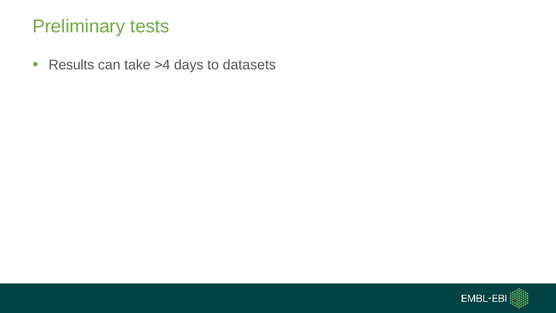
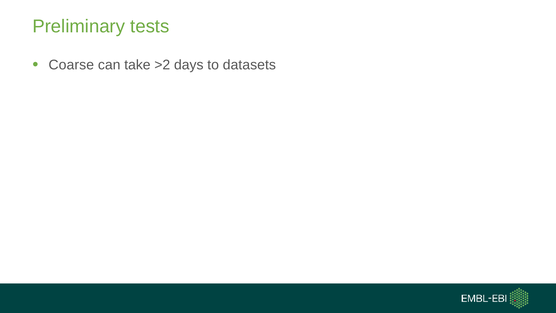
Results: Results -> Coarse
>4: >4 -> >2
